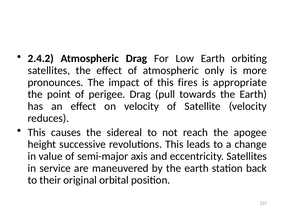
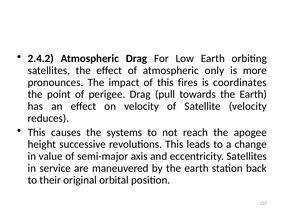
appropriate: appropriate -> coordinates
sidereal: sidereal -> systems
